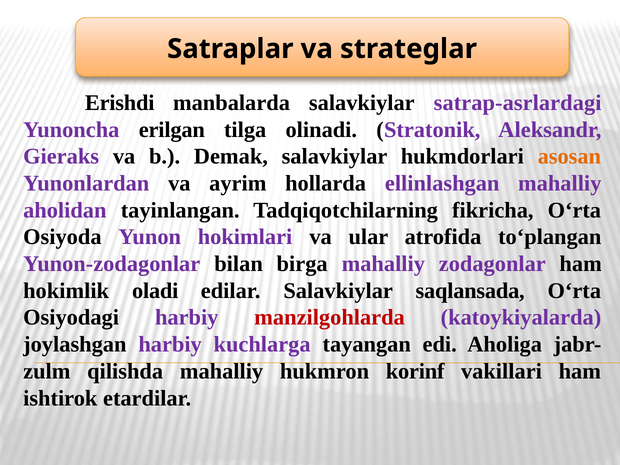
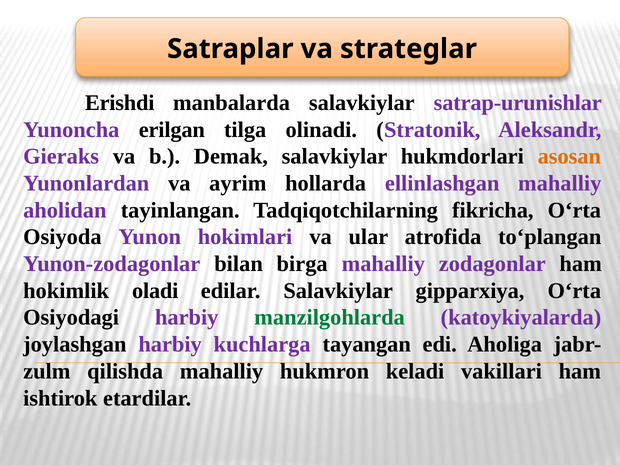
satrap-asrlardagi: satrap-asrlardagi -> satrap-urunishlar
saqlansada: saqlansada -> gipparxiya
manzilgohlarda colour: red -> green
korinf: korinf -> keladi
